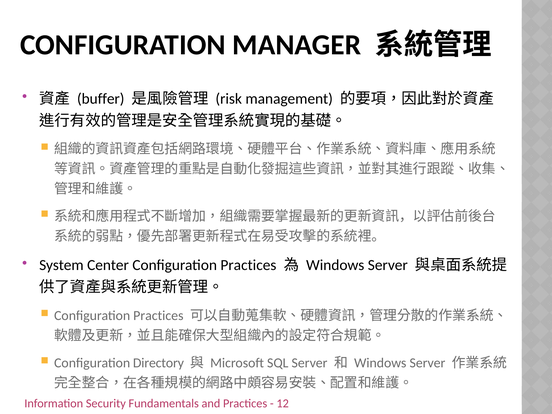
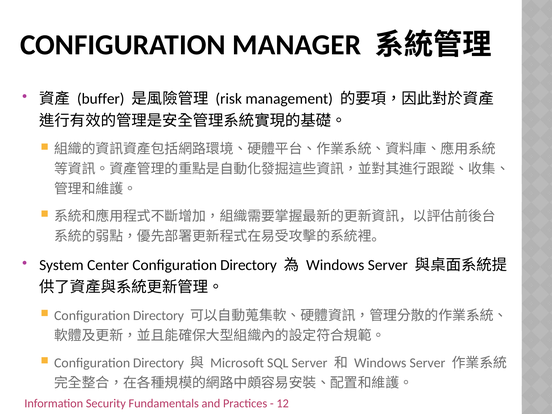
Center Configuration Practices: Practices -> Directory
Practices at (158, 316): Practices -> Directory
